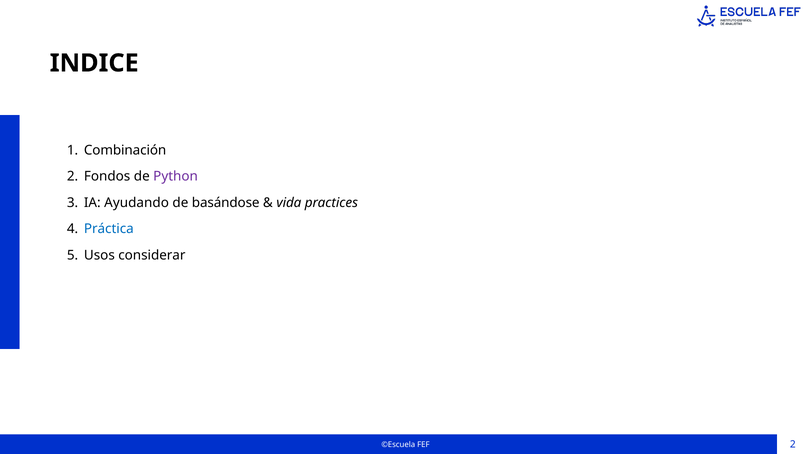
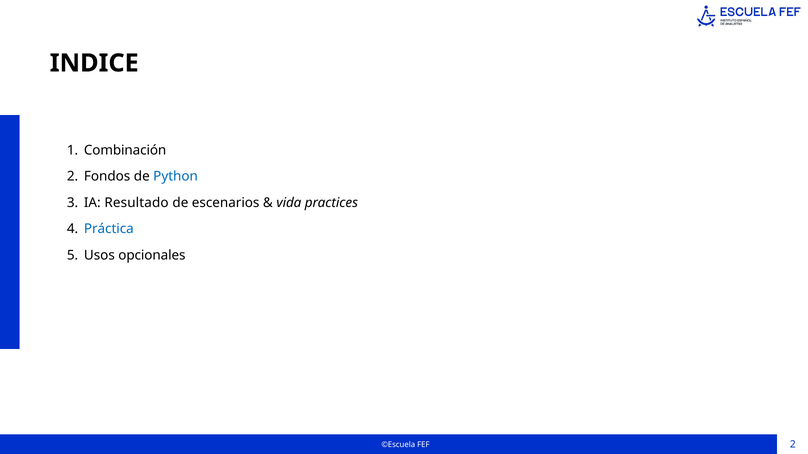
Python colour: purple -> blue
Ayudando: Ayudando -> Resultado
basándose: basándose -> escenarios
considerar: considerar -> opcionales
